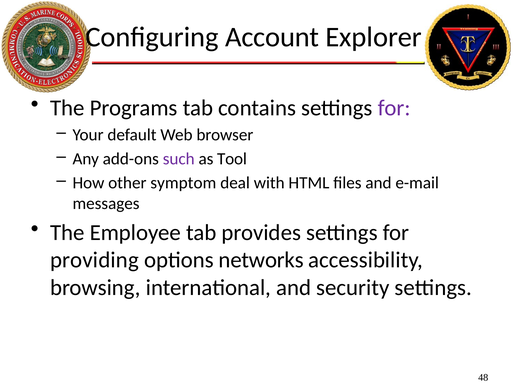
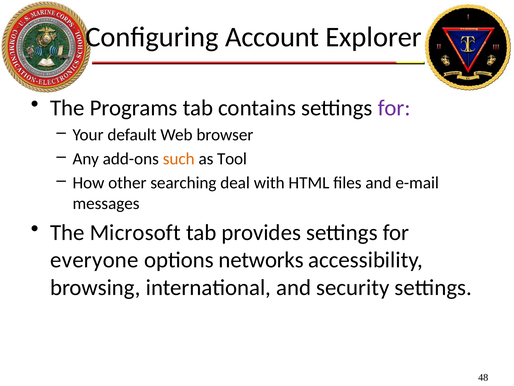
such colour: purple -> orange
symptom: symptom -> searching
Employee: Employee -> Microsoft
providing: providing -> everyone
